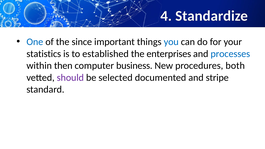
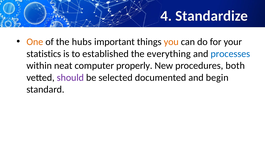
One colour: blue -> orange
since: since -> hubs
you colour: blue -> orange
enterprises: enterprises -> everything
then: then -> neat
business: business -> properly
stripe: stripe -> begin
